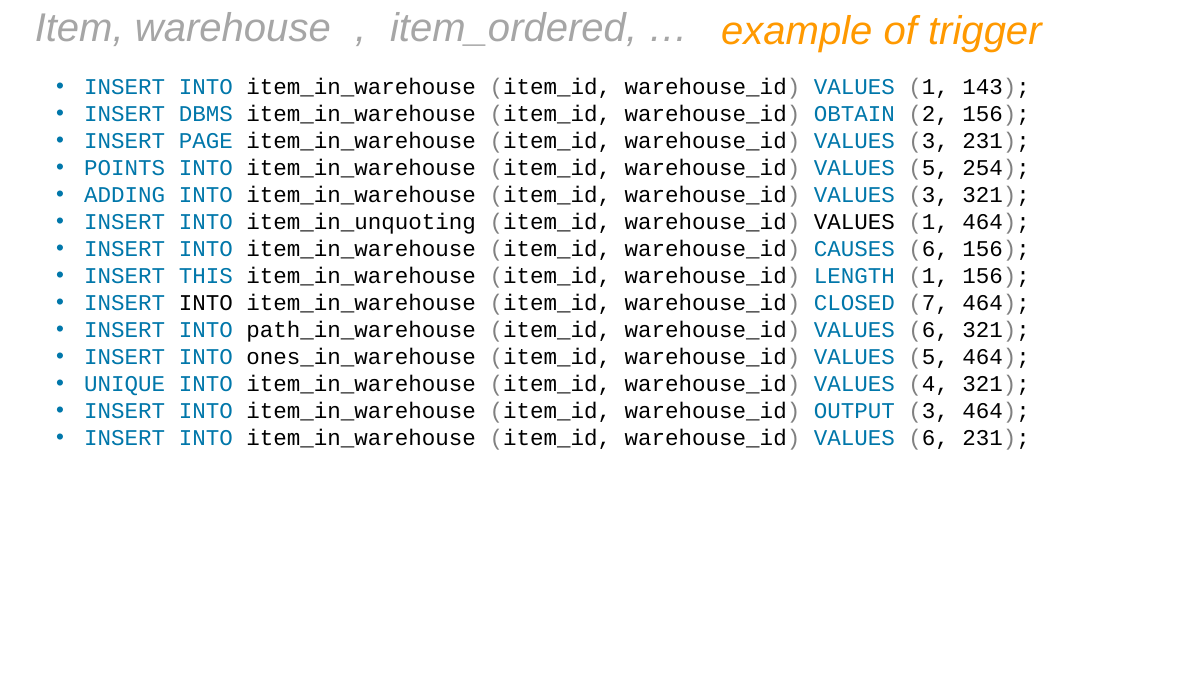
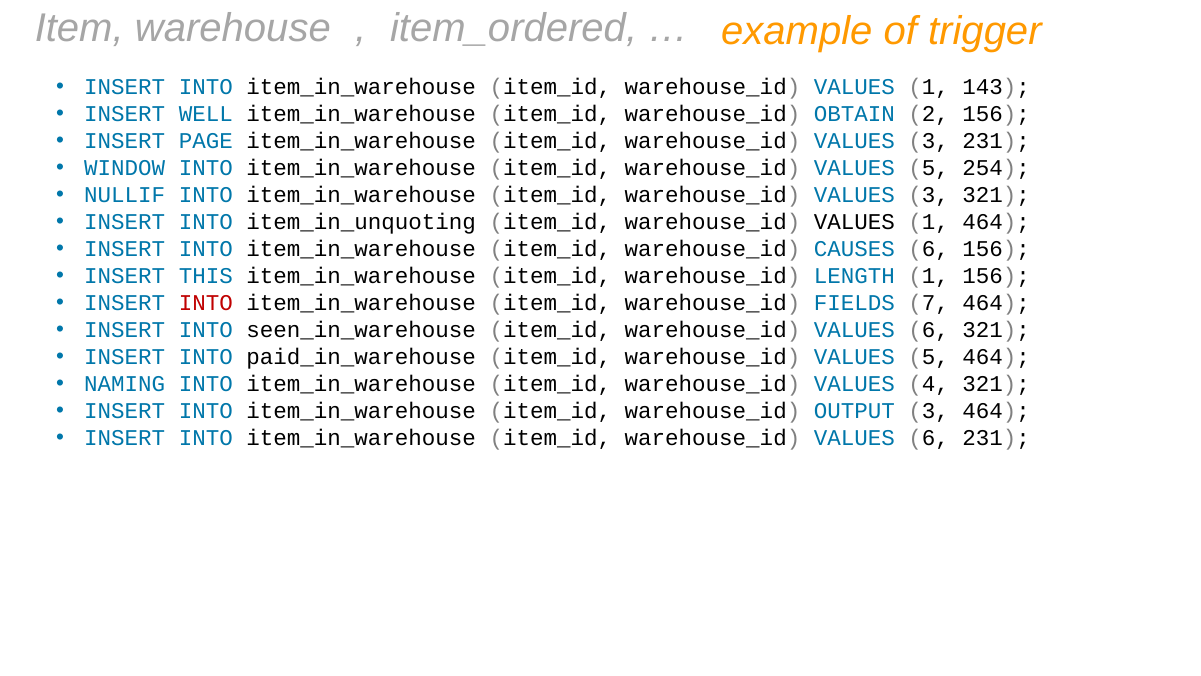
DBMS: DBMS -> WELL
POINTS: POINTS -> WINDOW
ADDING: ADDING -> NULLIF
INTO at (206, 303) colour: black -> red
CLOSED: CLOSED -> FIELDS
path_in_warehouse: path_in_warehouse -> seen_in_warehouse
ones_in_warehouse: ones_in_warehouse -> paid_in_warehouse
UNIQUE: UNIQUE -> NAMING
